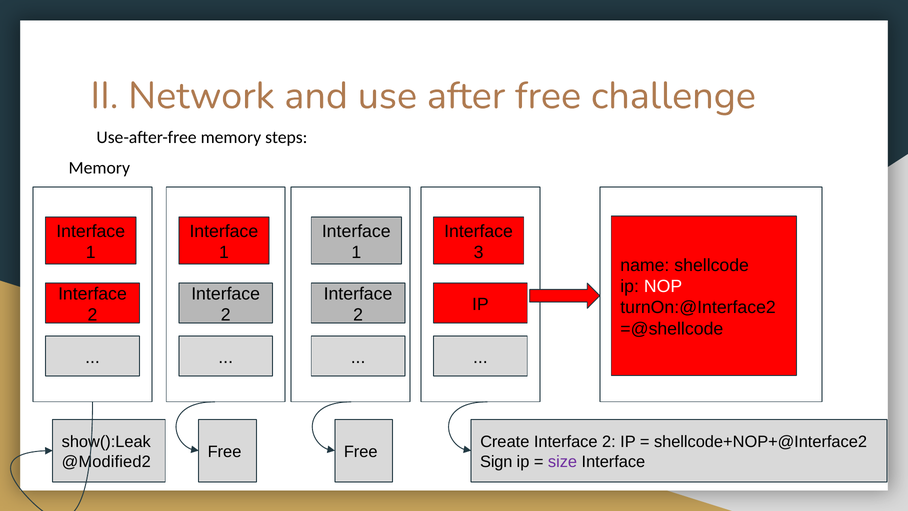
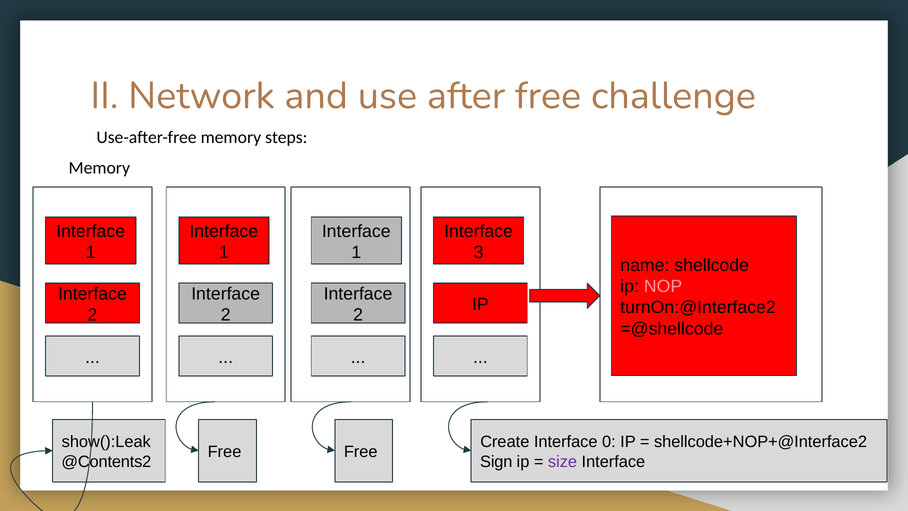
NOP colour: white -> pink
Create Interface 2: 2 -> 0
@Modified2: @Modified2 -> @Contents2
